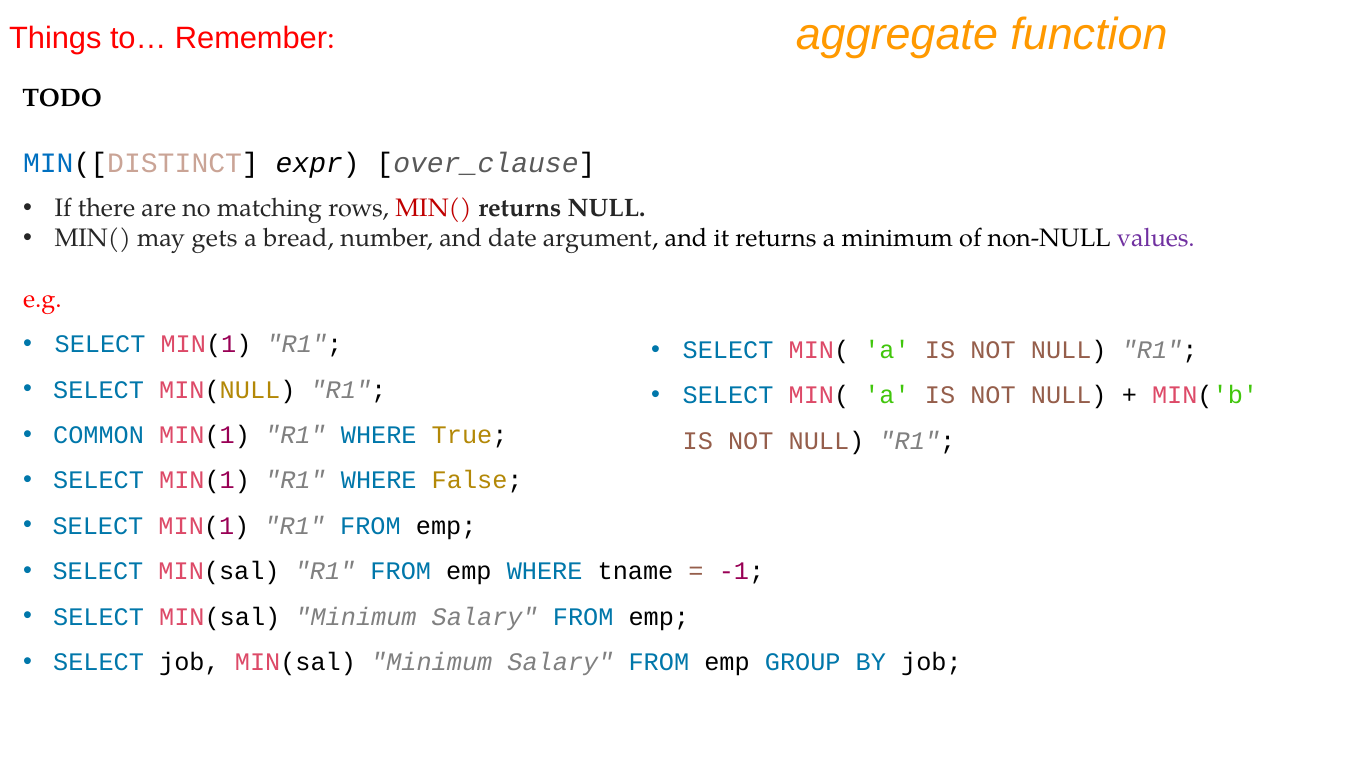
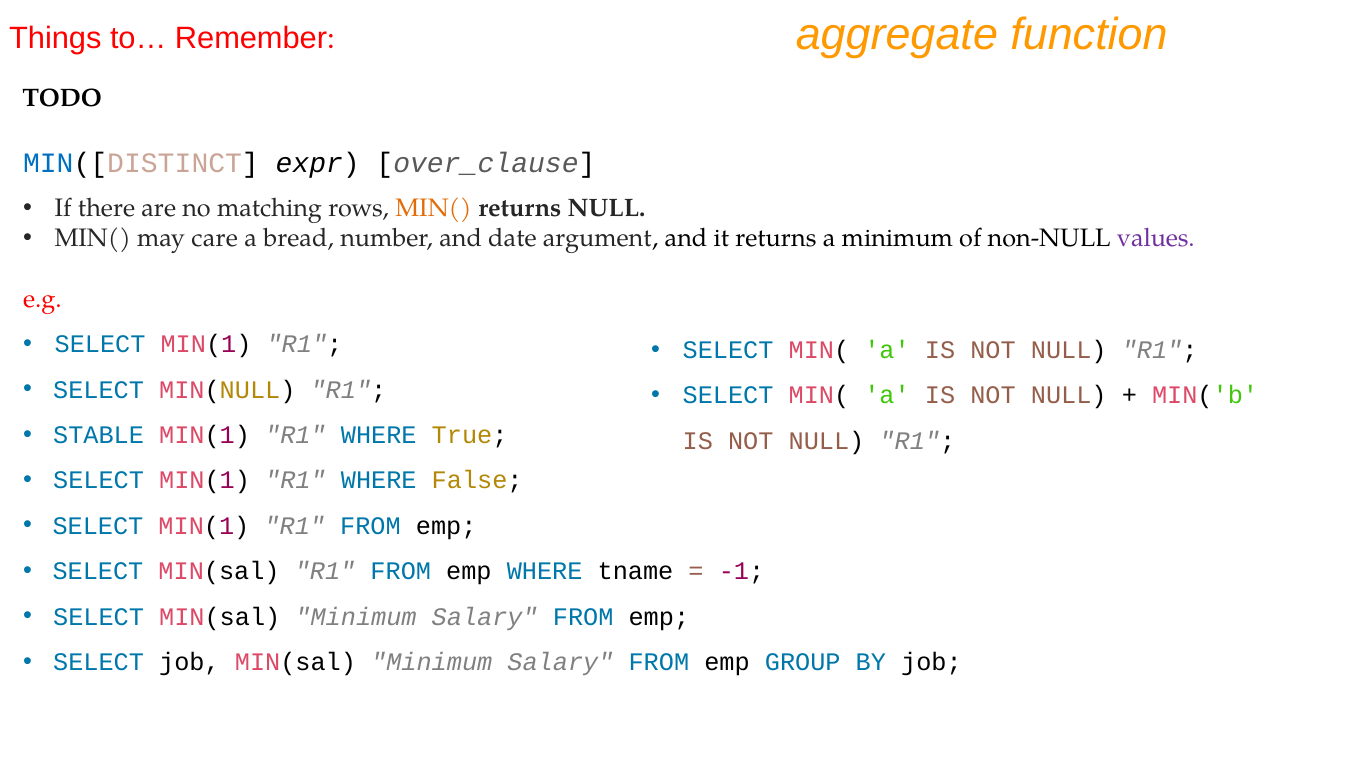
MIN( at (434, 208) colour: red -> orange
gets: gets -> care
COMMON: COMMON -> STABLE
